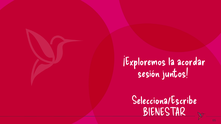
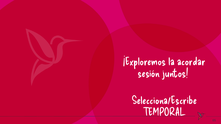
BIENESTAR: BIENESTAR -> TEMPORAL
